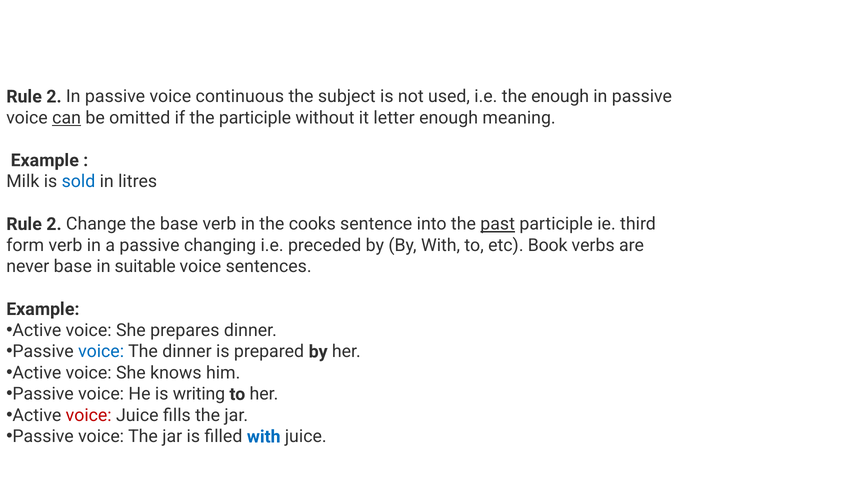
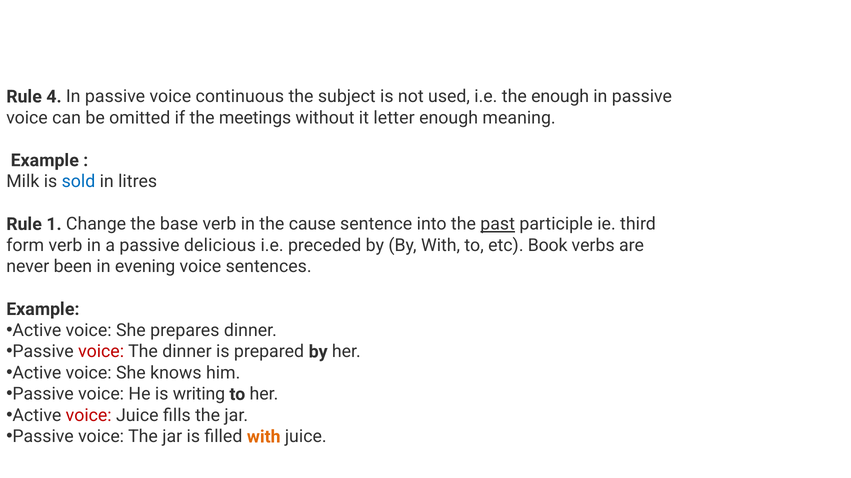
2 at (54, 97): 2 -> 4
can underline: present -> none
the participle: participle -> meetings
2 at (54, 224): 2 -> 1
cooks: cooks -> cause
changing: changing -> delicious
never base: base -> been
suitable: suitable -> evening
voice at (101, 352) colour: blue -> red
with at (264, 437) colour: blue -> orange
